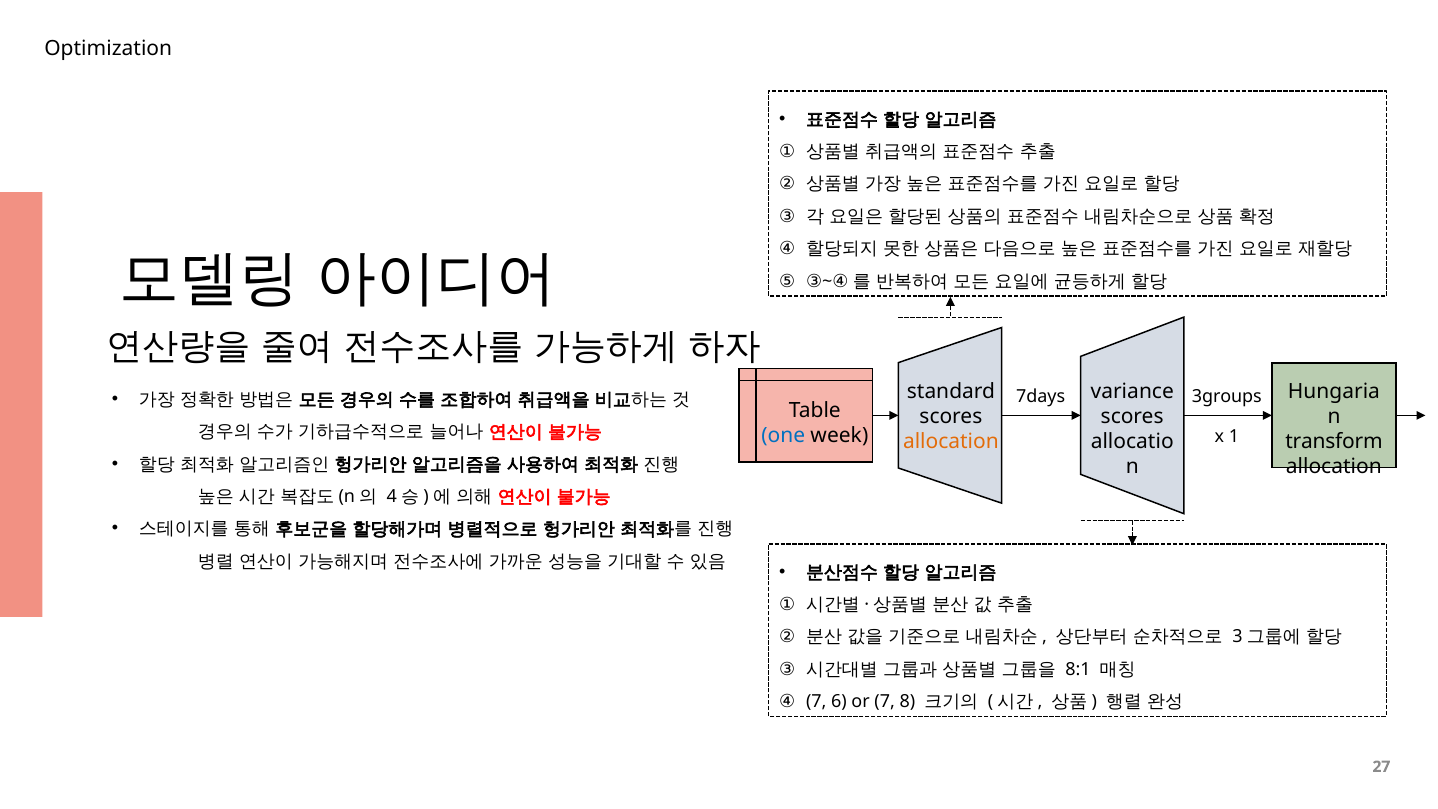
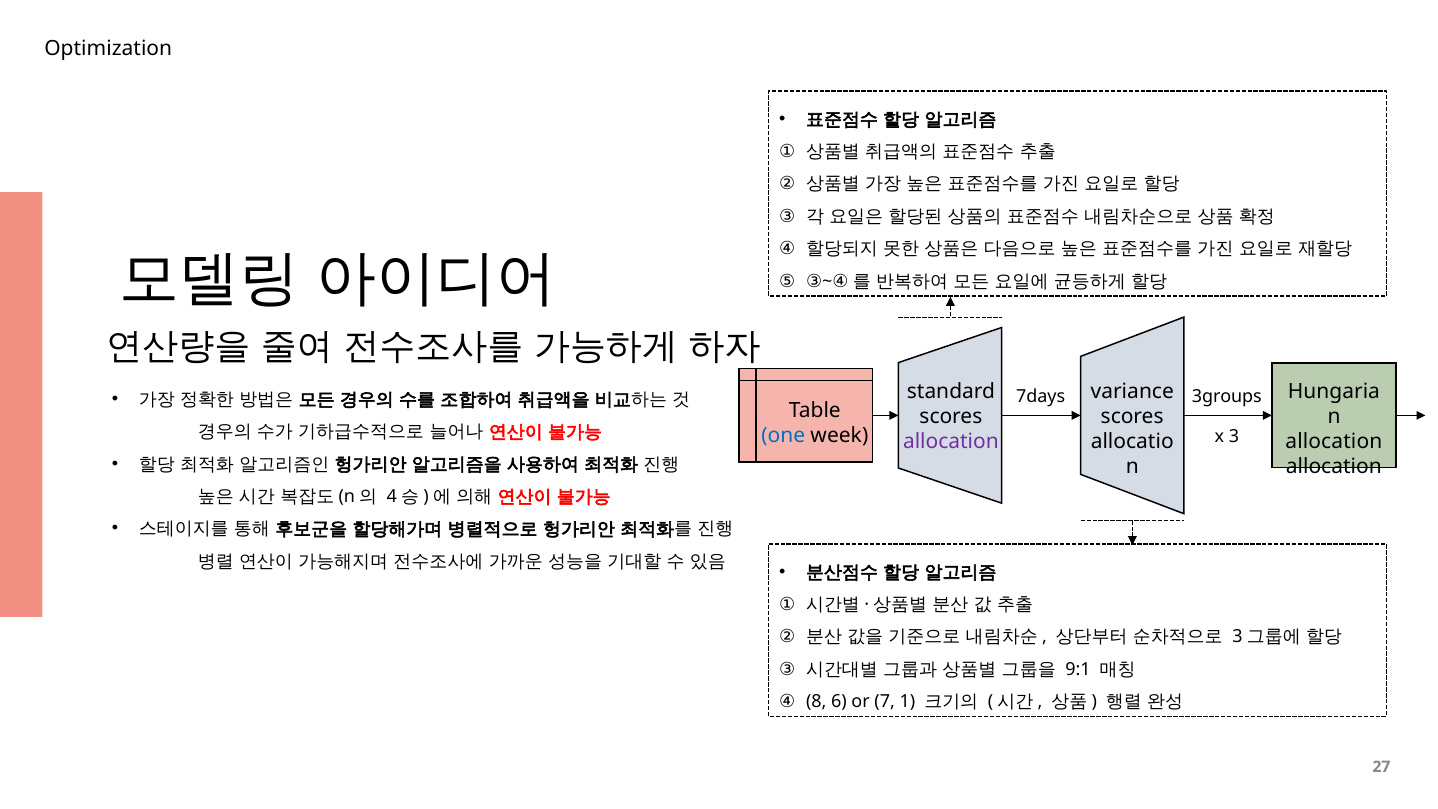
1: 1 -> 3
transform at (1334, 441): transform -> allocation
allocation at (951, 441) colour: orange -> purple
8:1: 8:1 -> 9:1
7 at (816, 701): 7 -> 8
8: 8 -> 1
